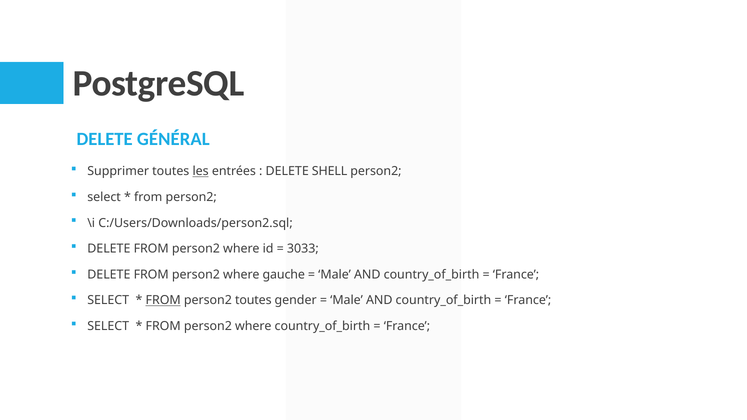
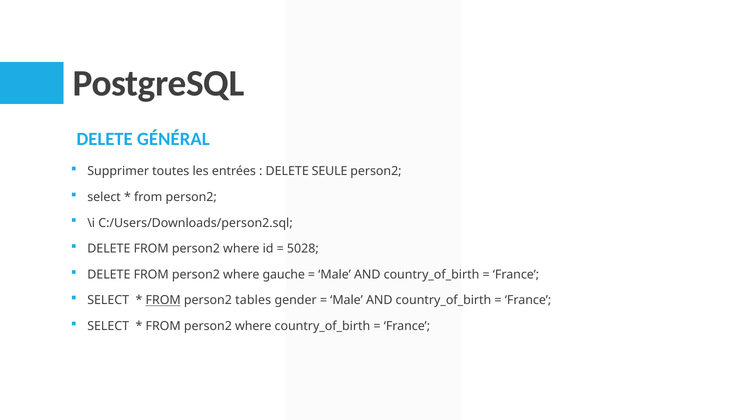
les underline: present -> none
SHELL: SHELL -> SEULE
3033: 3033 -> 5028
person2 toutes: toutes -> tables
